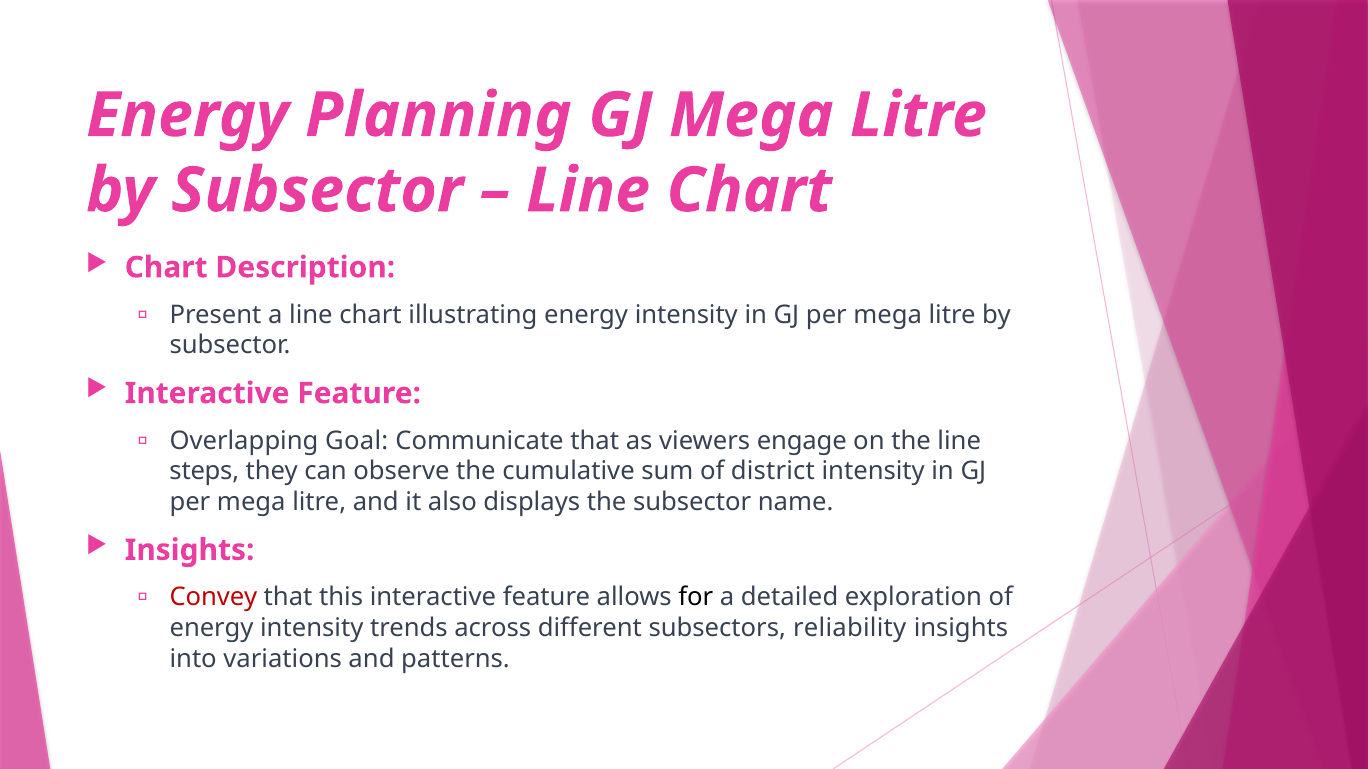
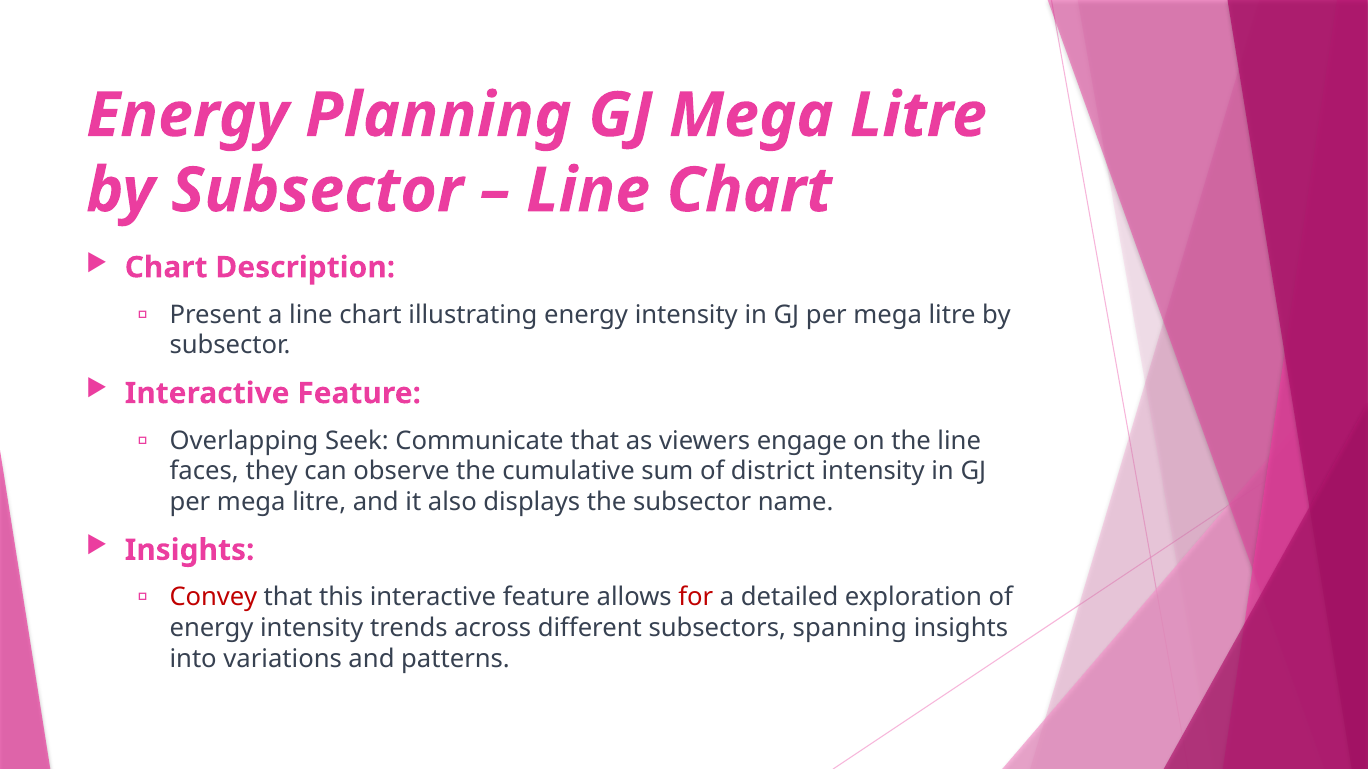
Goal: Goal -> Seek
steps: steps -> faces
for colour: black -> red
reliability: reliability -> spanning
